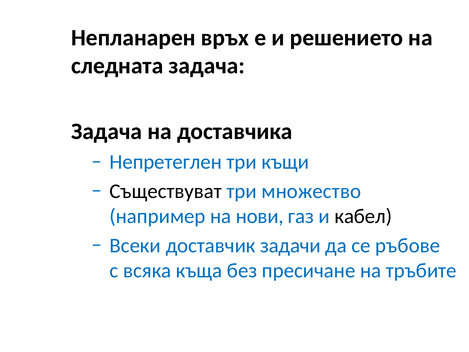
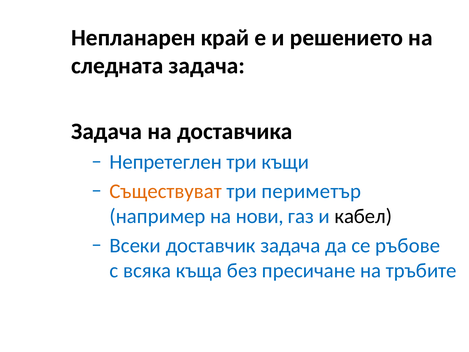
връх: връх -> край
Съществуват colour: black -> orange
множество: множество -> периметър
доставчик задачи: задачи -> задача
